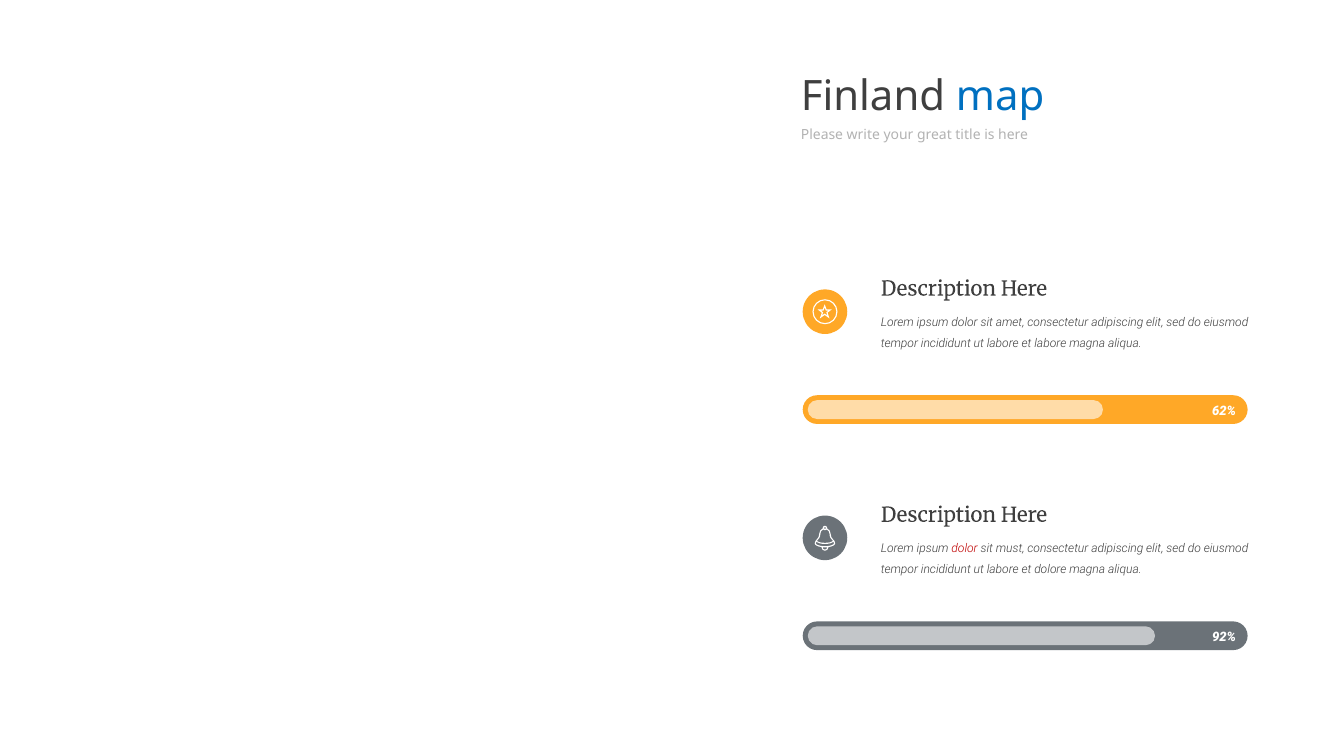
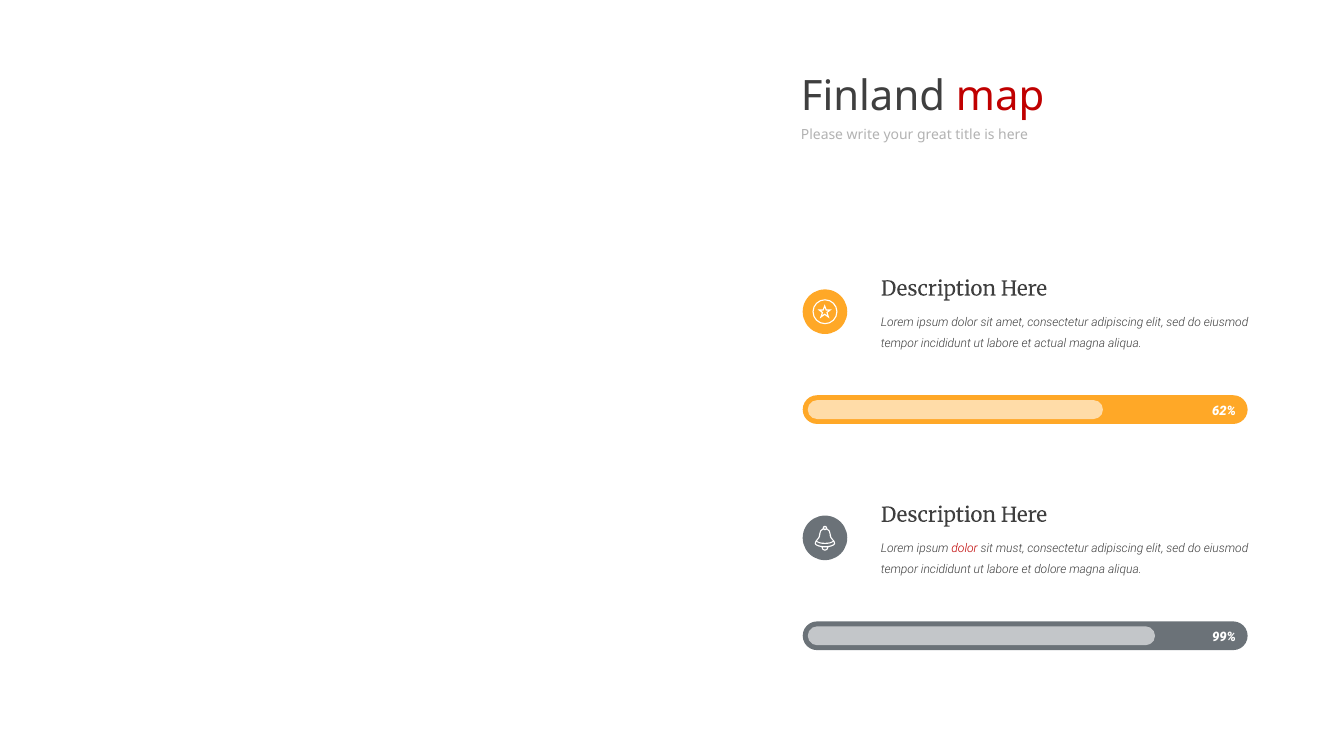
map colour: blue -> red
et labore: labore -> actual
92%: 92% -> 99%
